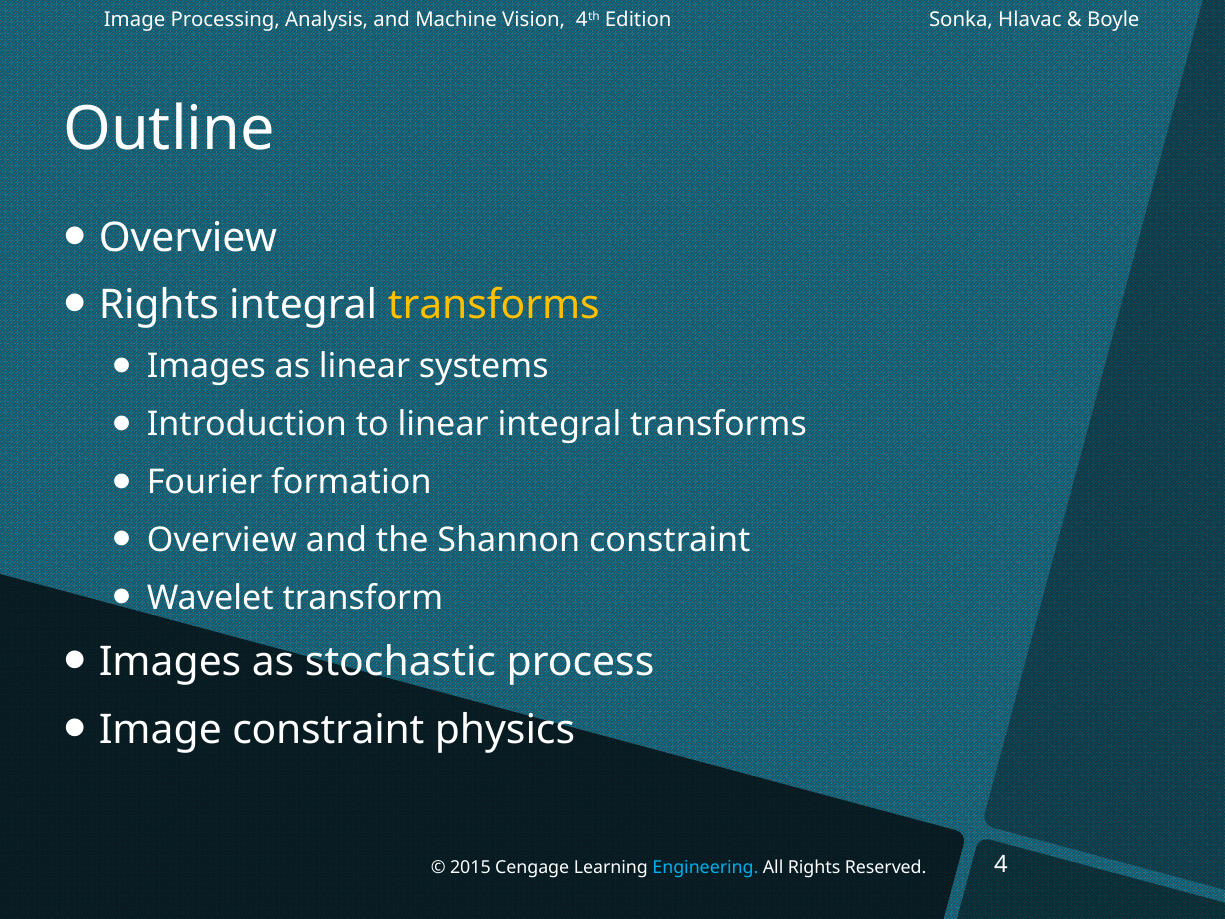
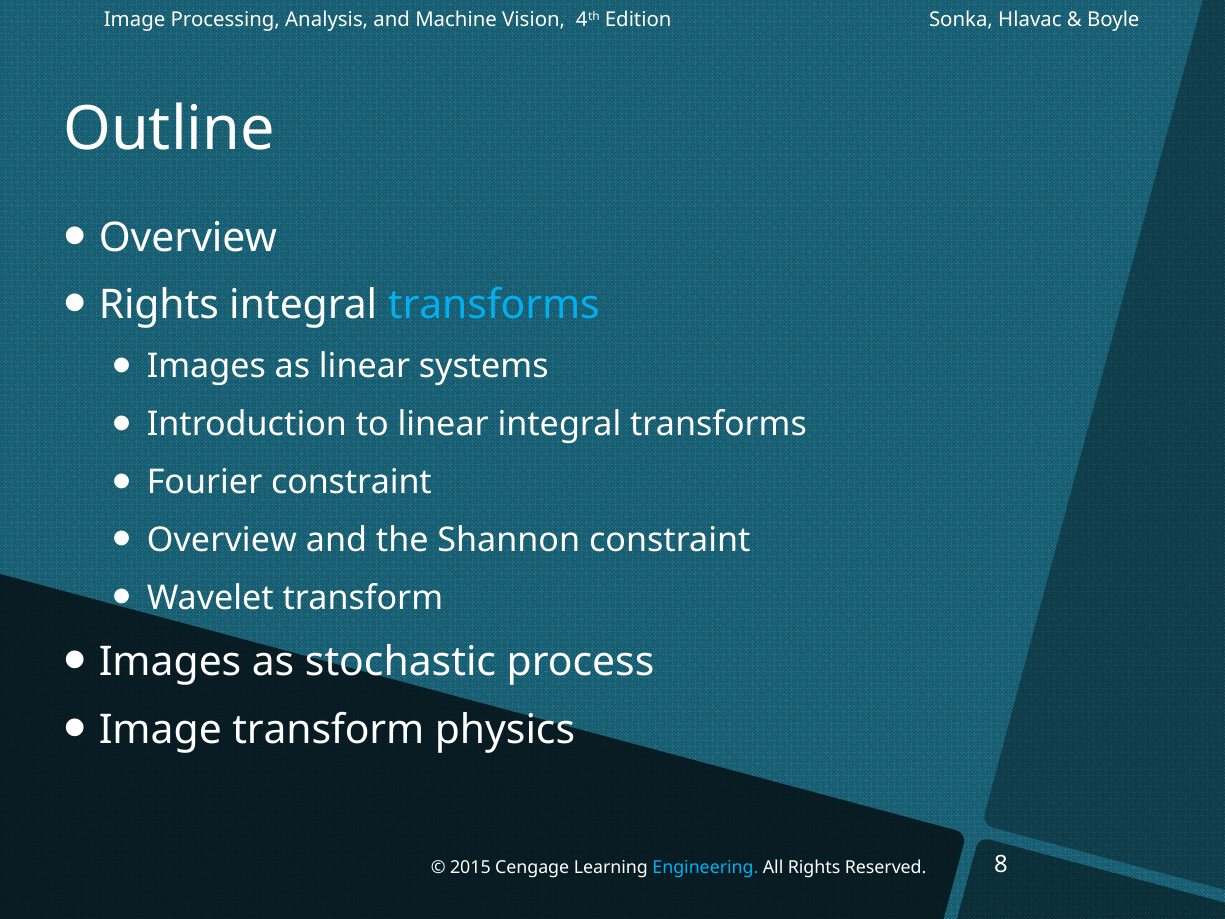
transforms at (494, 305) colour: yellow -> light blue
Fourier formation: formation -> constraint
Image constraint: constraint -> transform
4: 4 -> 8
